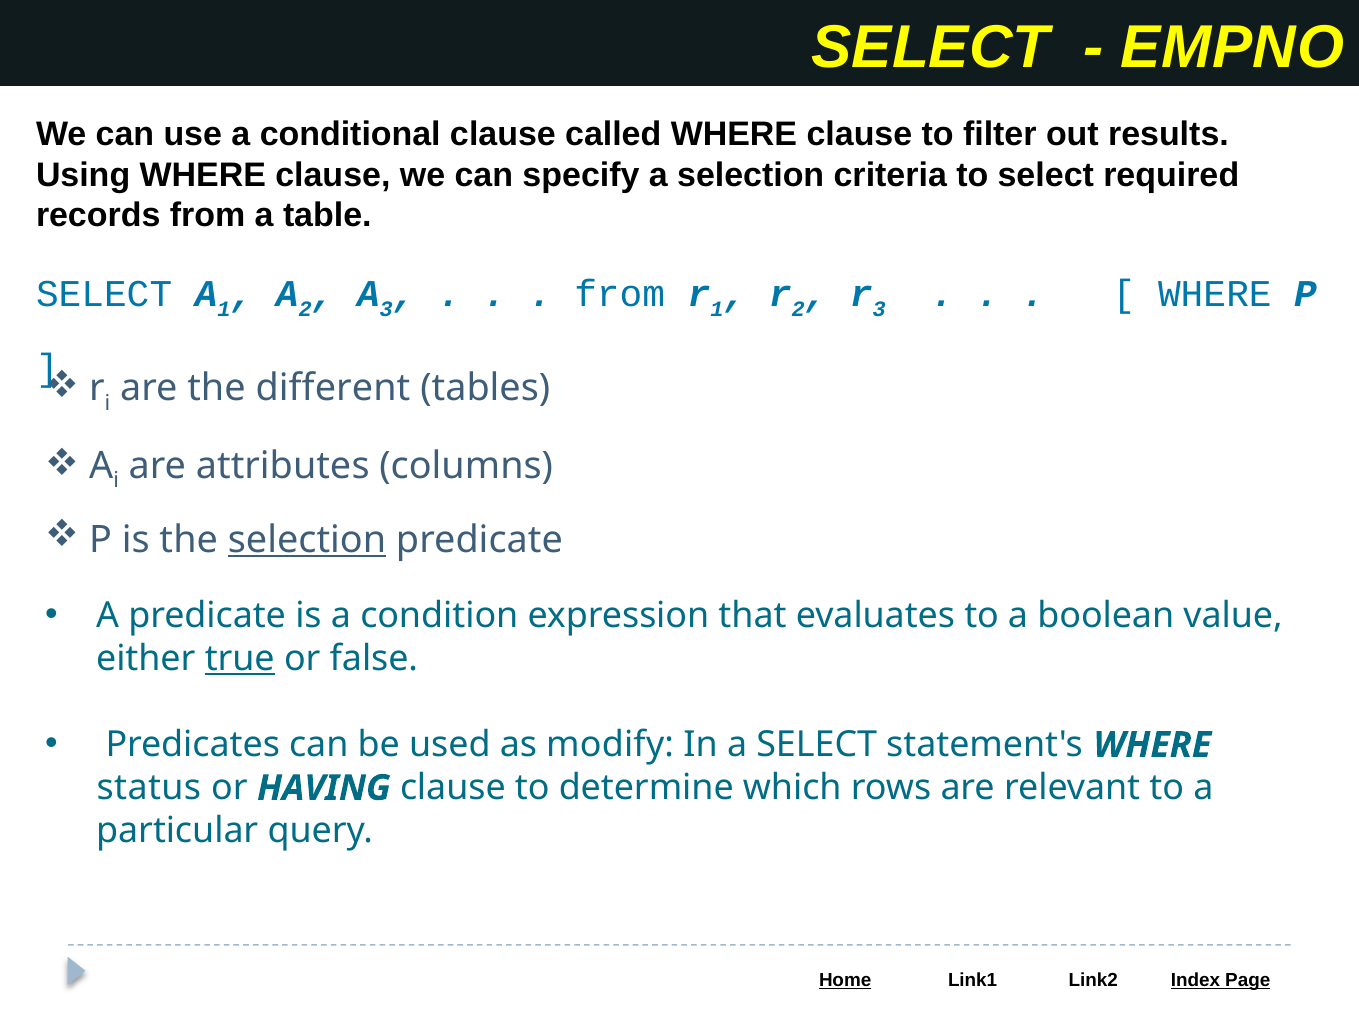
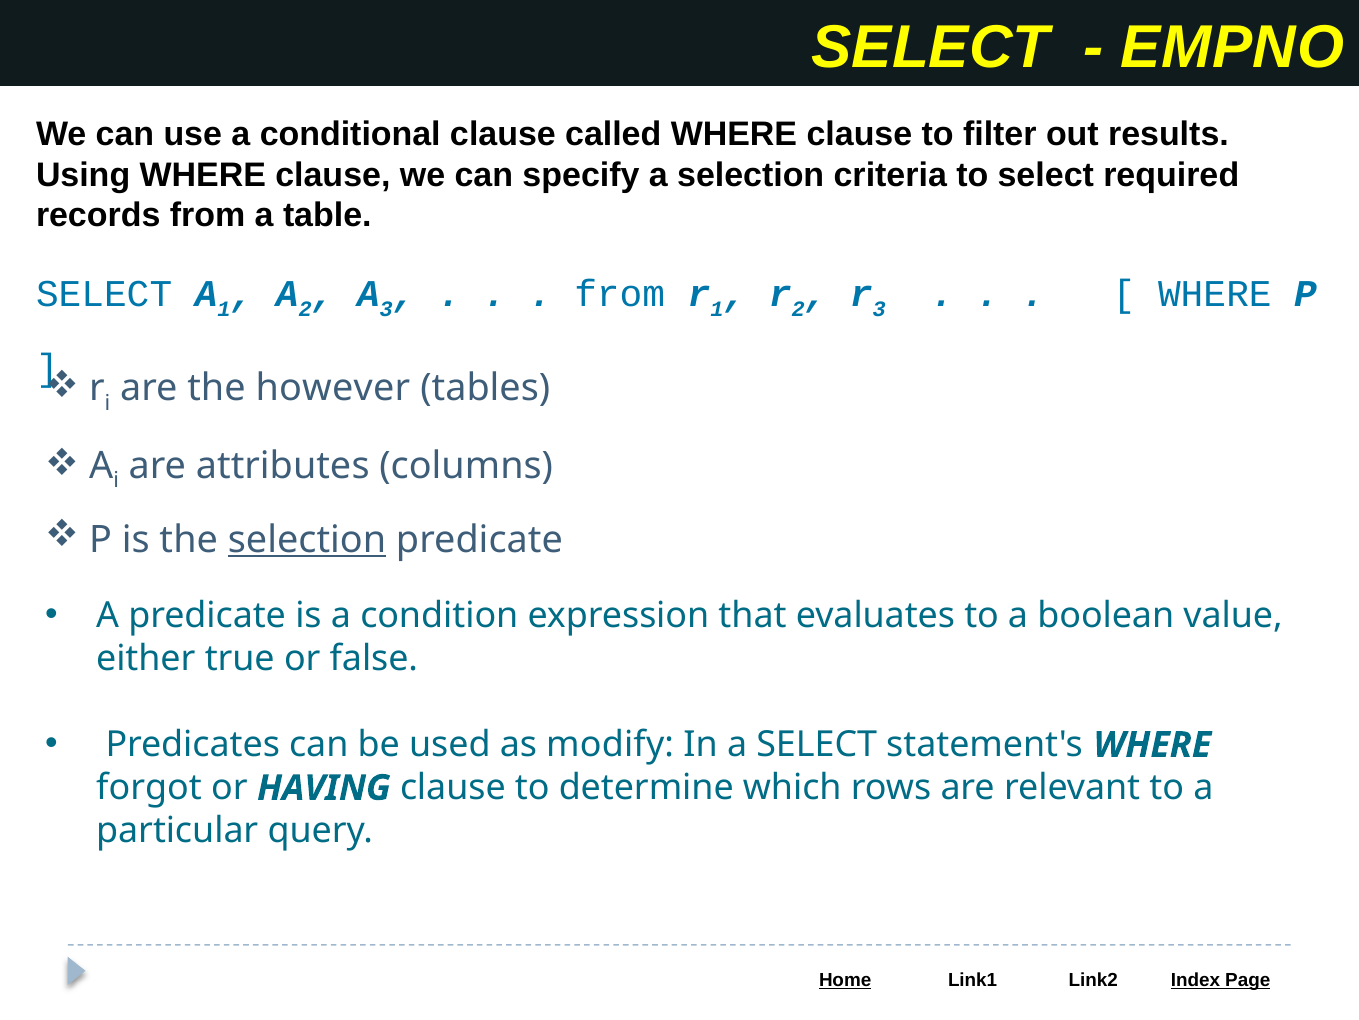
different: different -> however
true underline: present -> none
status: status -> forgot
